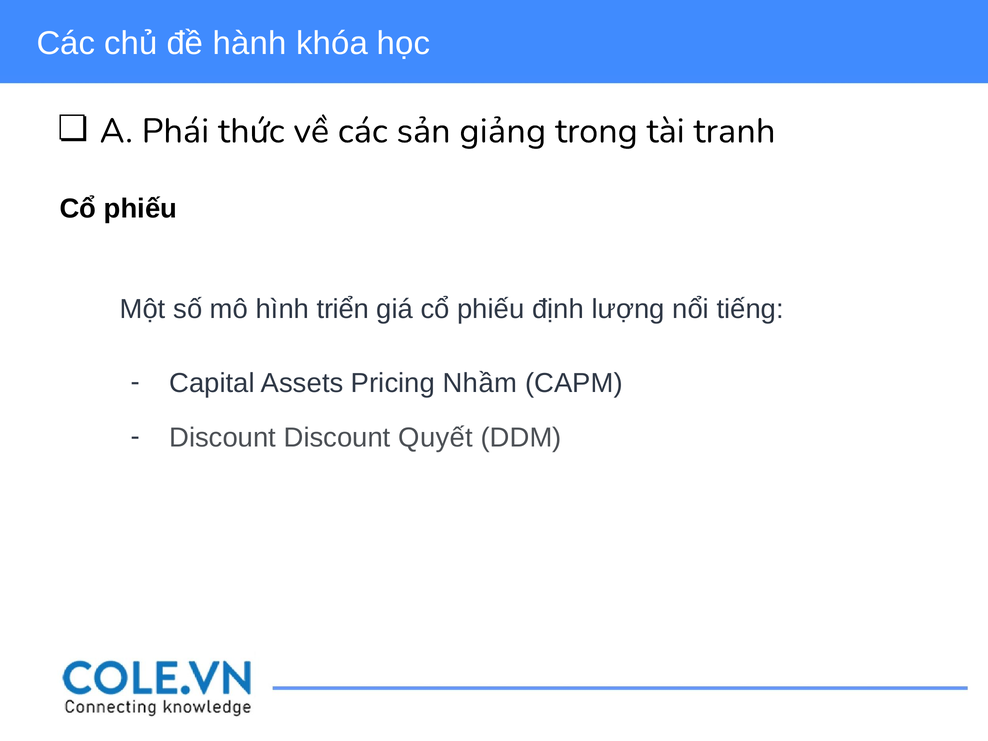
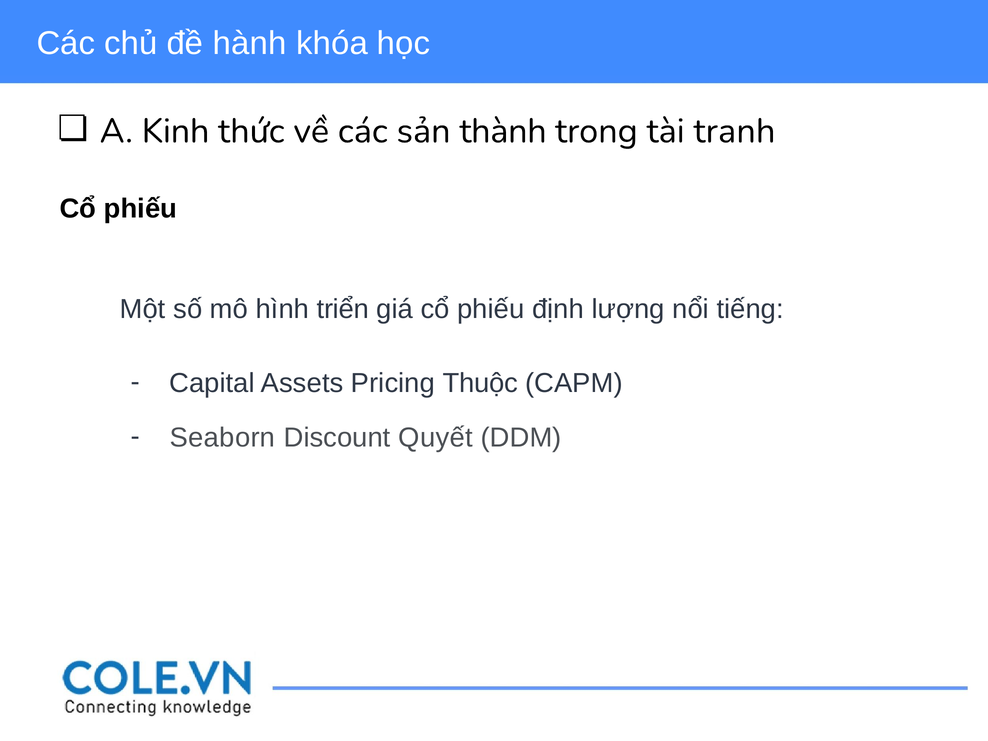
Phái: Phái -> Kinh
giảng: giảng -> thành
Nhầm: Nhầm -> Thuộc
Discount at (223, 438): Discount -> Seaborn
